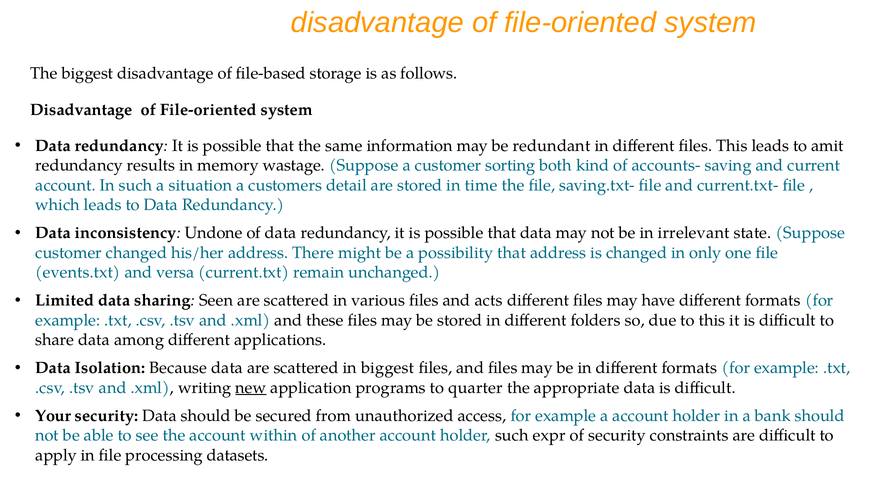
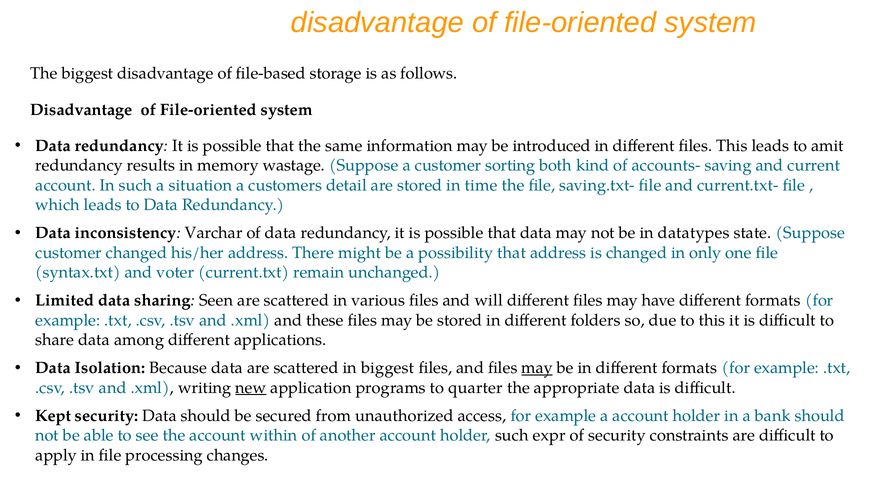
redundant: redundant -> introduced
Undone: Undone -> Varchar
irrelevant: irrelevant -> datatypes
events.txt: events.txt -> syntax.txt
versa: versa -> voter
acts: acts -> will
may at (537, 368) underline: none -> present
Your: Your -> Kept
datasets: datasets -> changes
